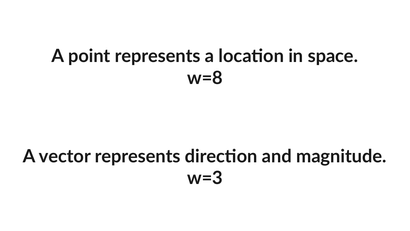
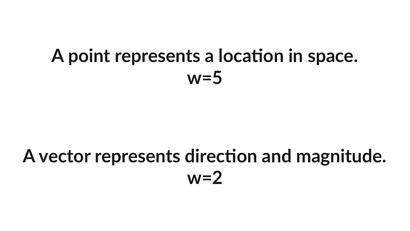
w=8: w=8 -> w=5
w=3: w=3 -> w=2
